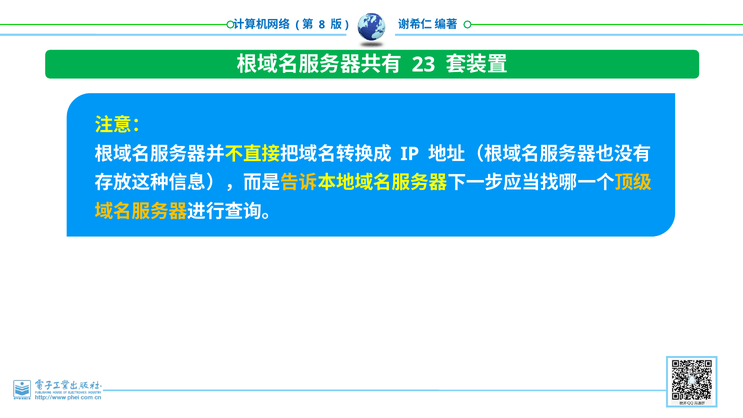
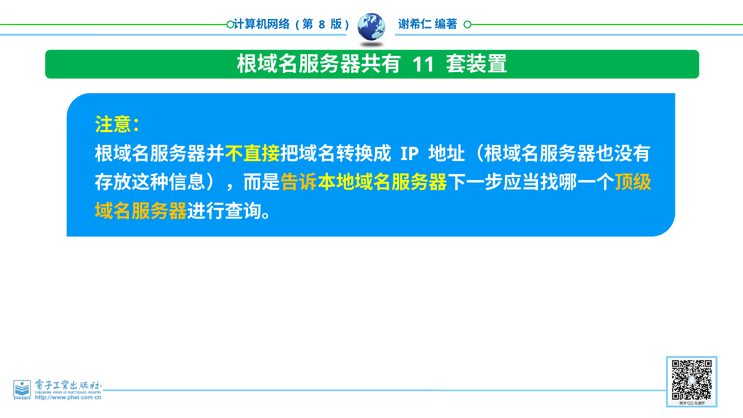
23: 23 -> 11
